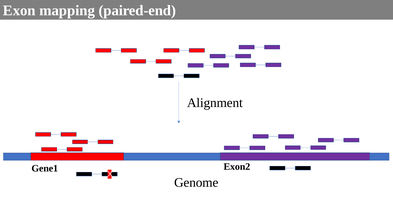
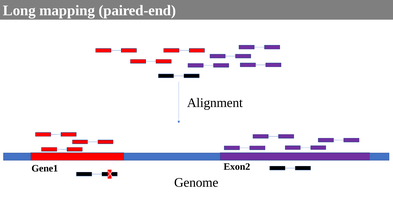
Exon: Exon -> Long
